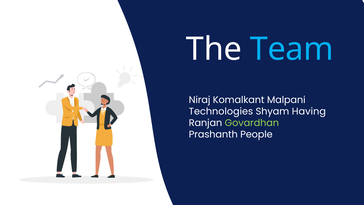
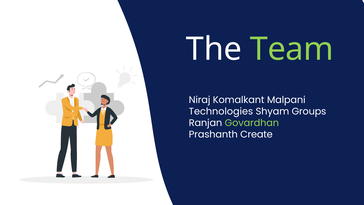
Team colour: light blue -> light green
Having: Having -> Groups
People: People -> Create
